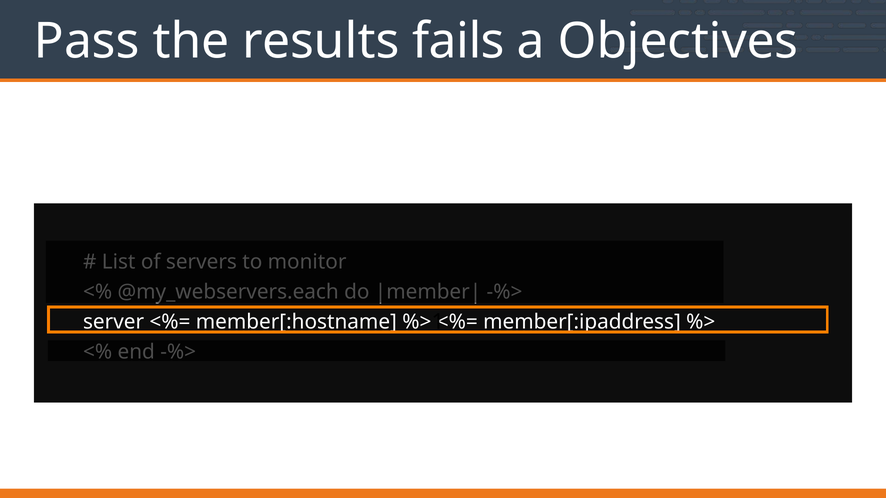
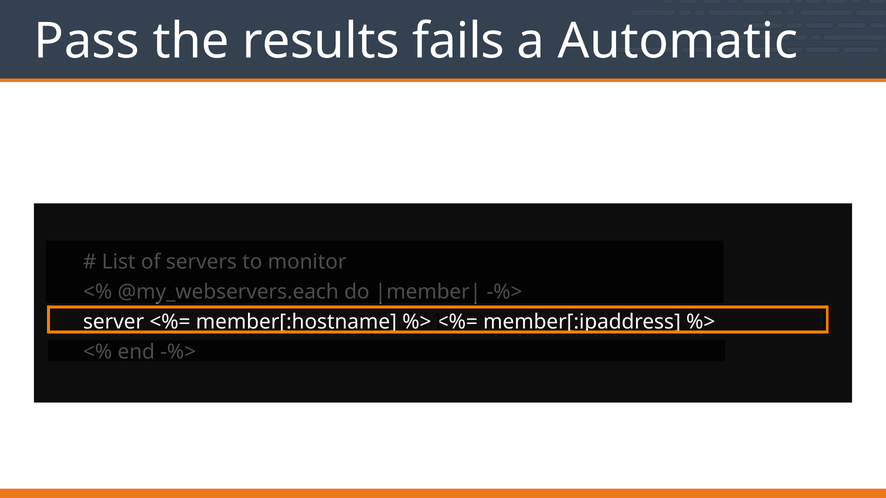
Objectives: Objectives -> Automatic
